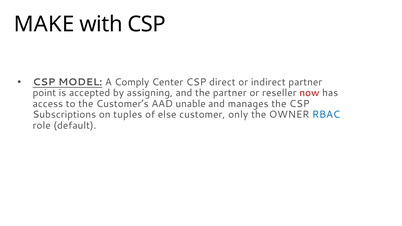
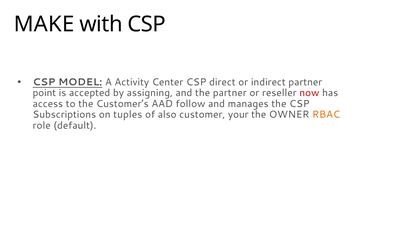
Comply: Comply -> Activity
unable: unable -> follow
else: else -> also
only: only -> your
RBAC colour: blue -> orange
